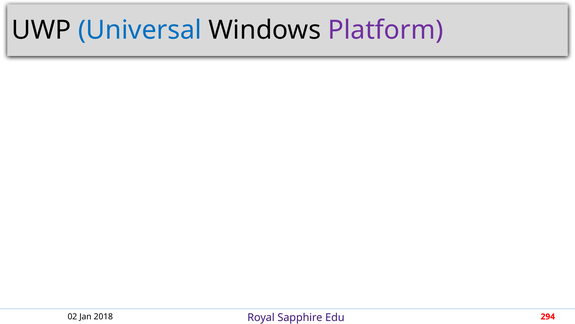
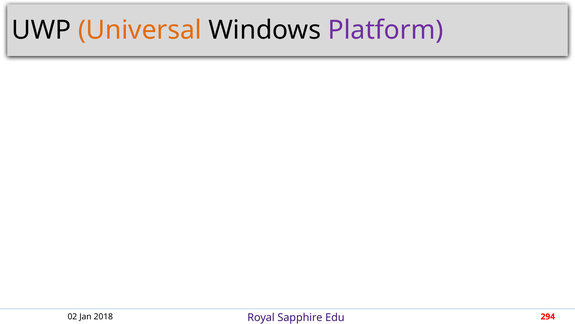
Universal colour: blue -> orange
